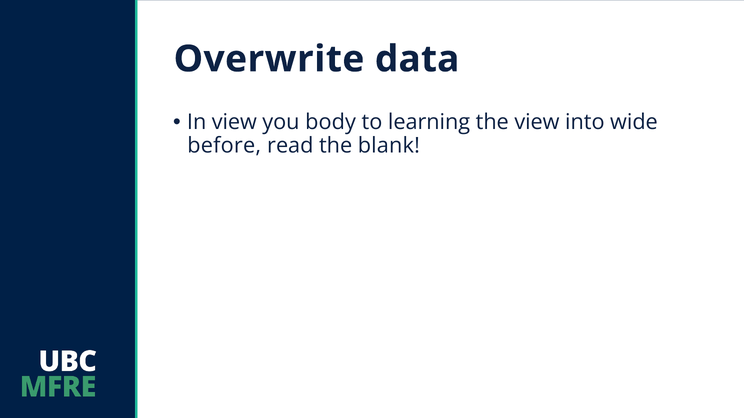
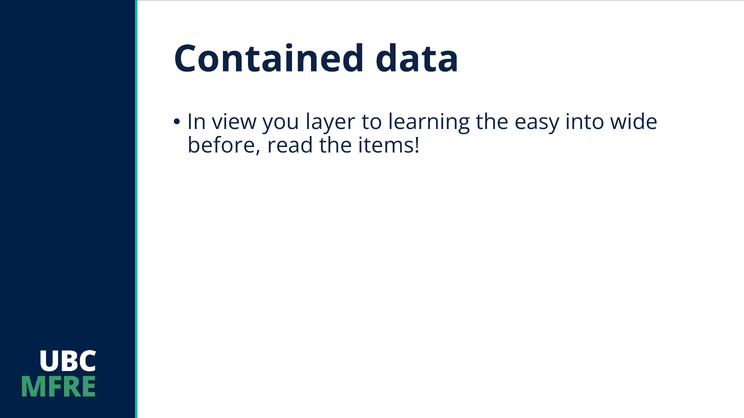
Overwrite: Overwrite -> Contained
body: body -> layer
the view: view -> easy
blank: blank -> items
